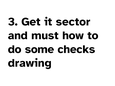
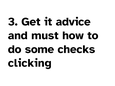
sector: sector -> advice
drawing: drawing -> clicking
